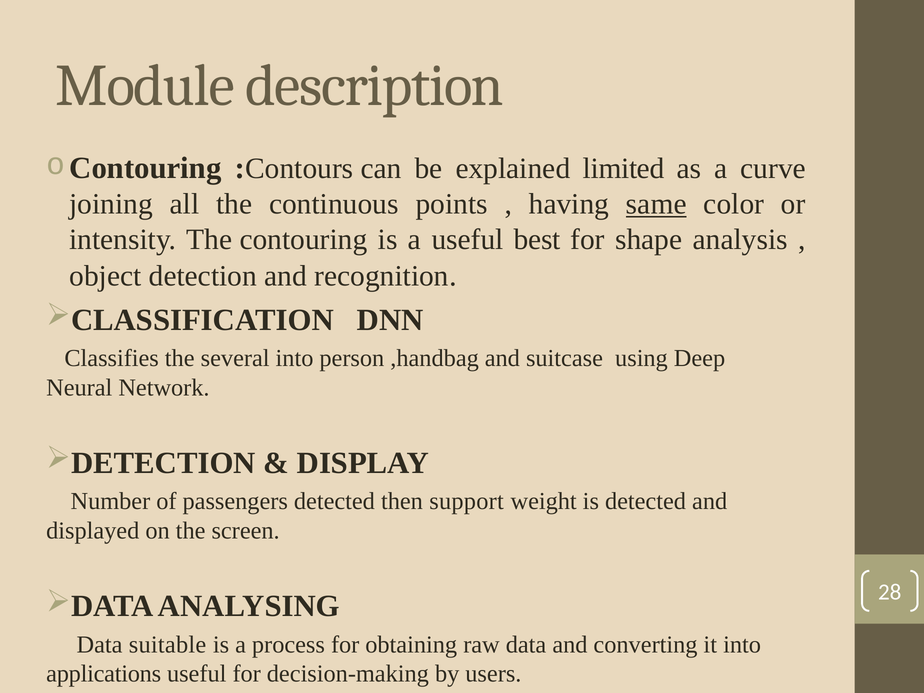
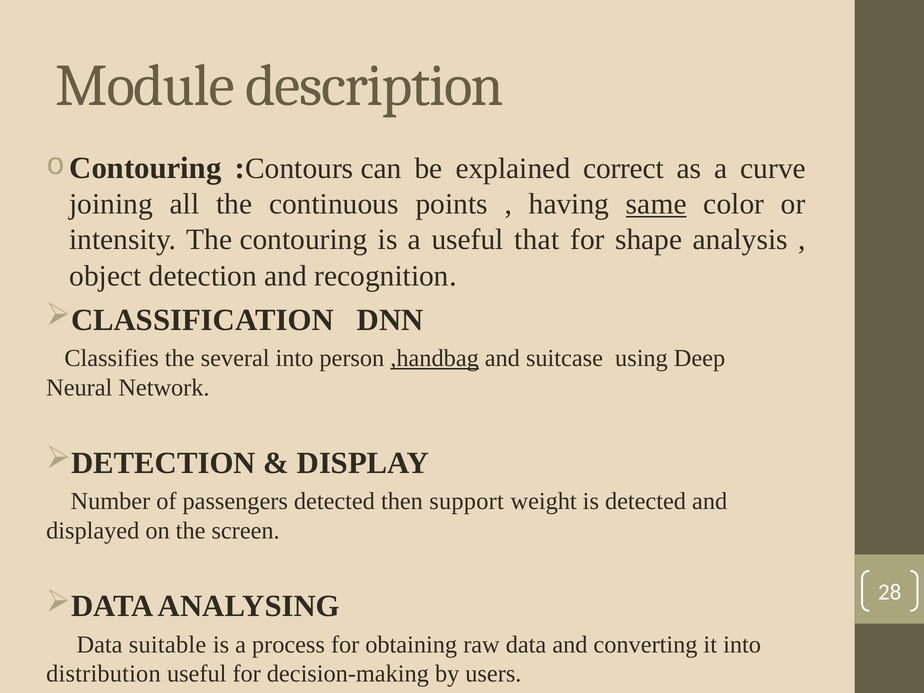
limited: limited -> correct
best: best -> that
,handbag underline: none -> present
applications: applications -> distribution
